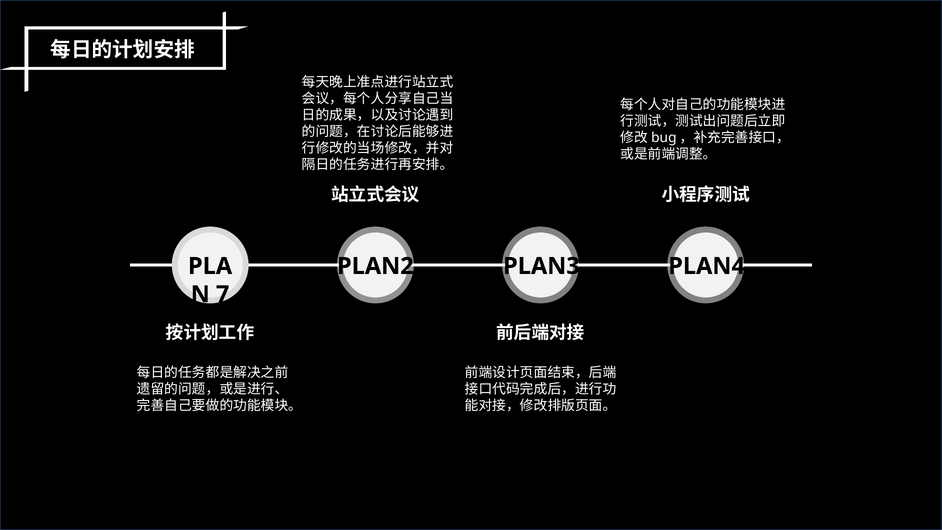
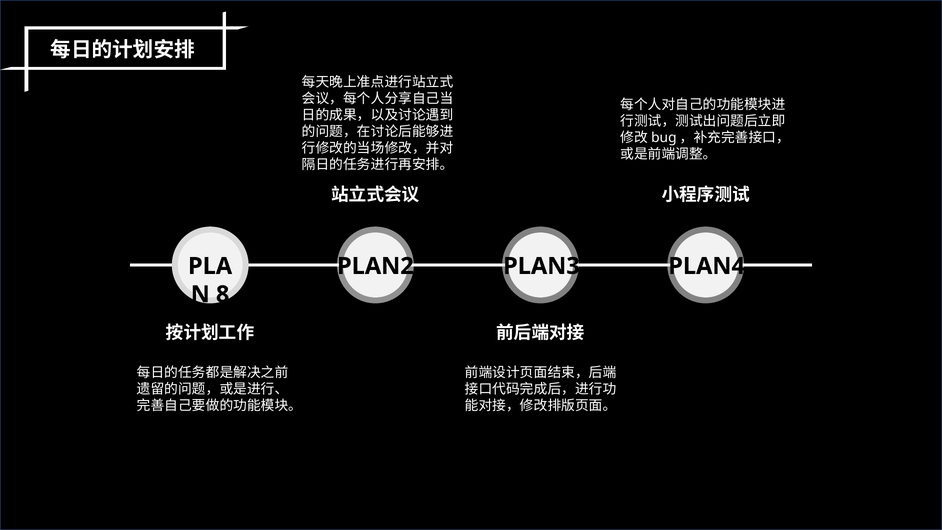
7: 7 -> 8
